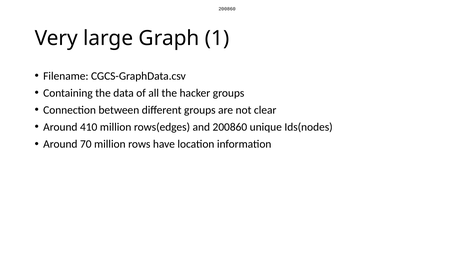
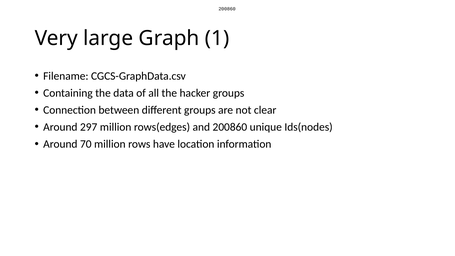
410: 410 -> 297
